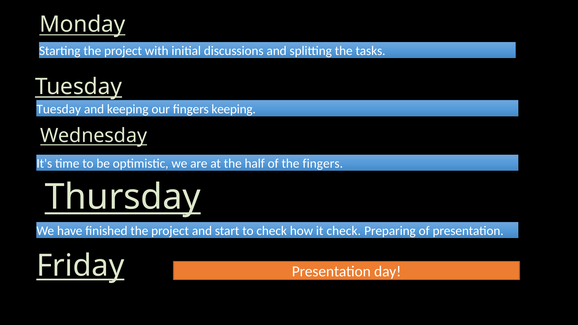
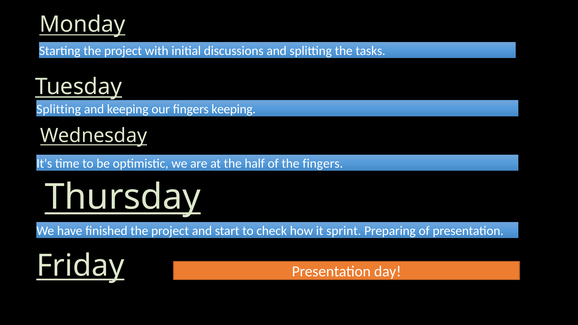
Tuesday at (59, 109): Tuesday -> Splitting
it check: check -> sprint
